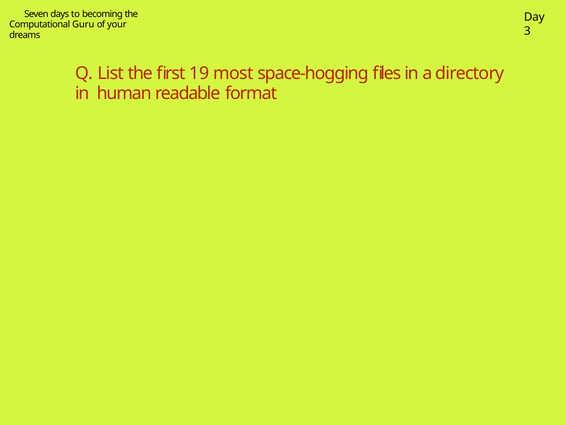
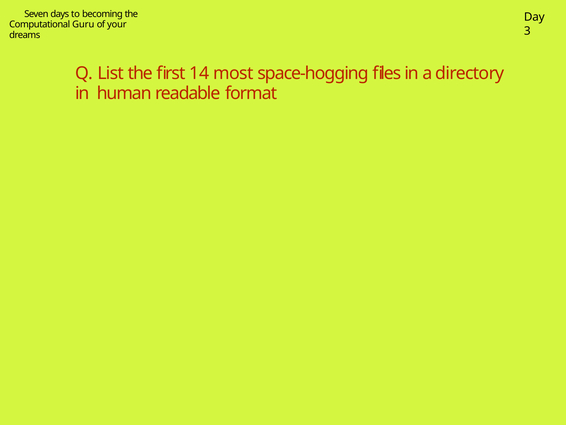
19: 19 -> 14
